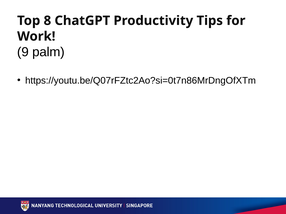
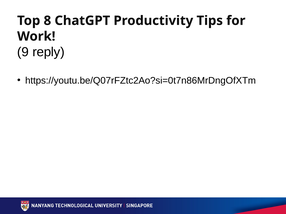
palm: palm -> reply
